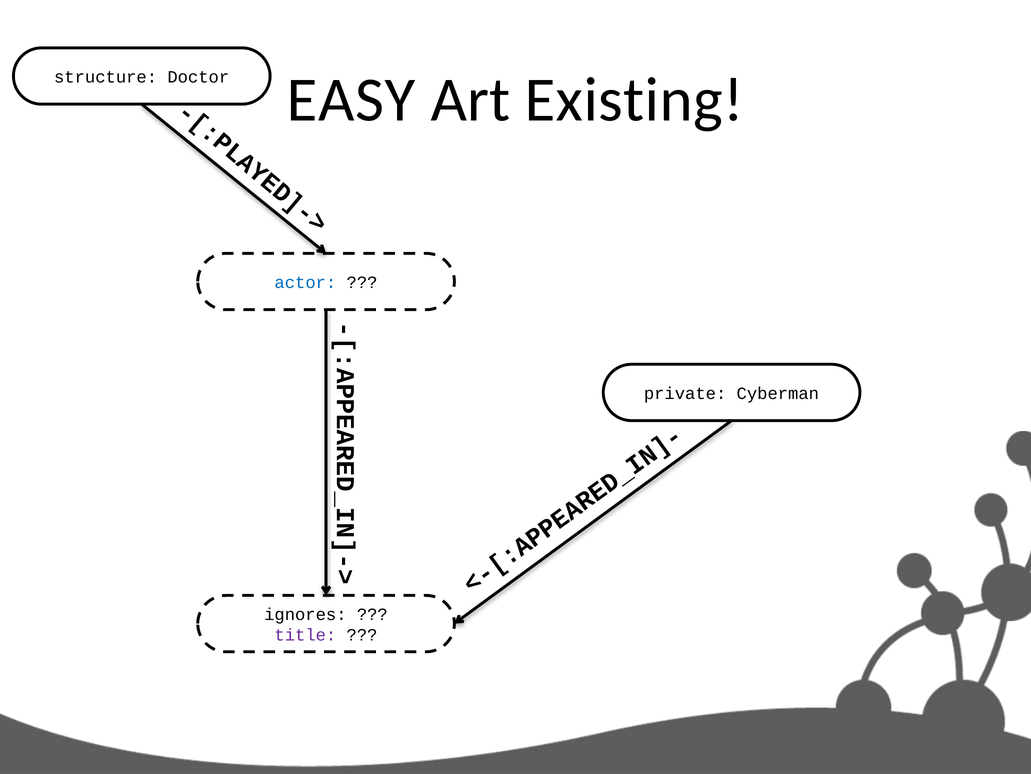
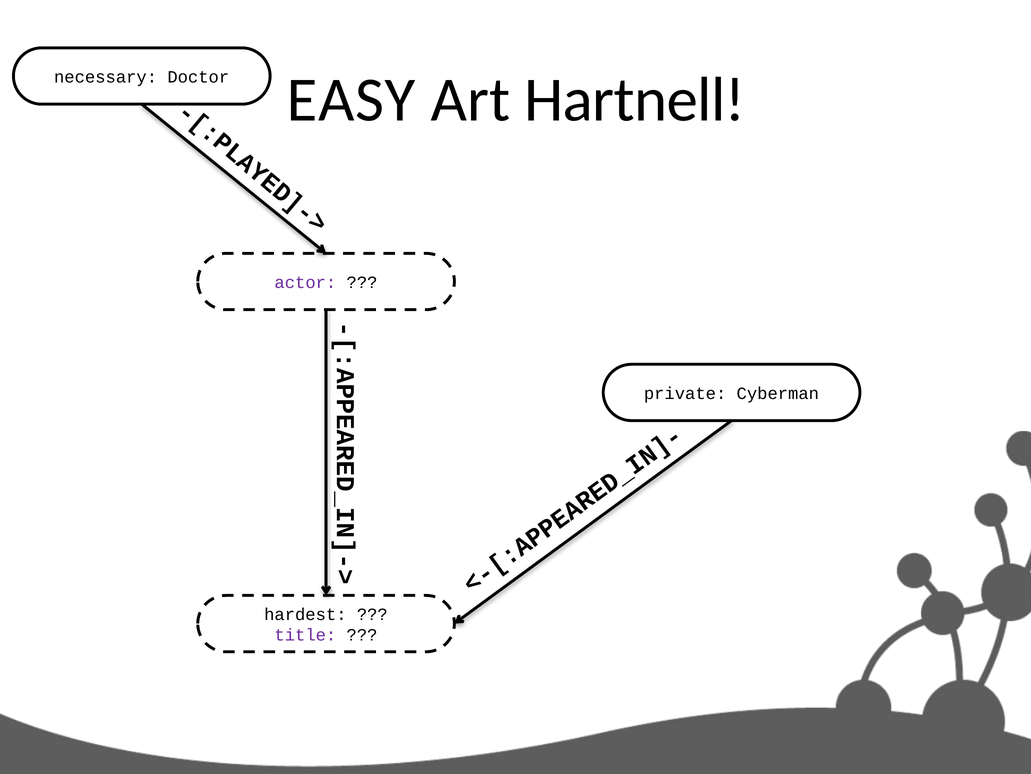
structure: structure -> necessary
Existing: Existing -> Hartnell
actor colour: blue -> purple
ignores: ignores -> hardest
